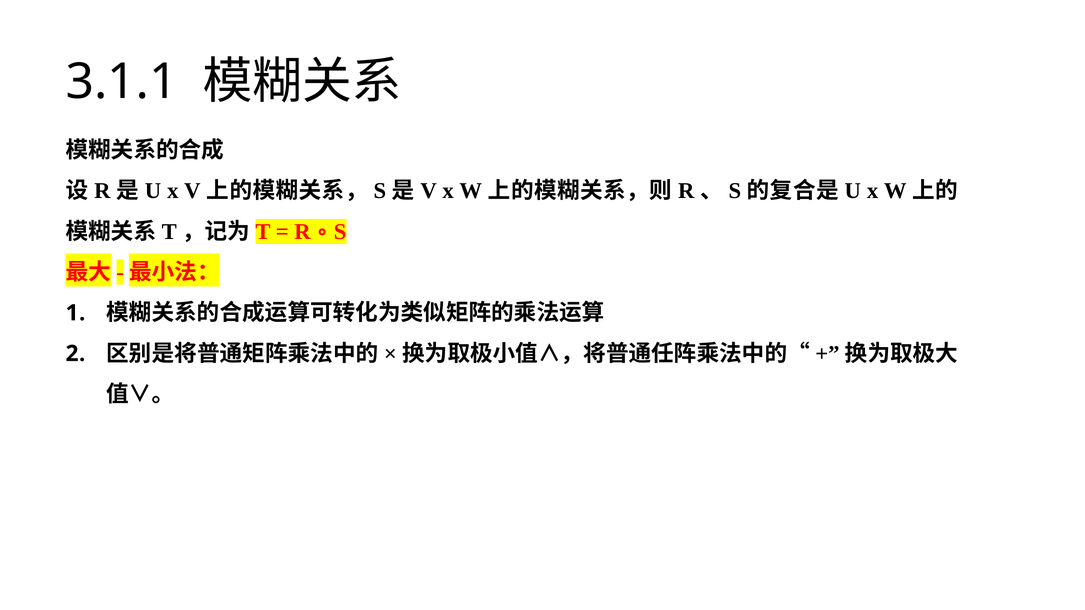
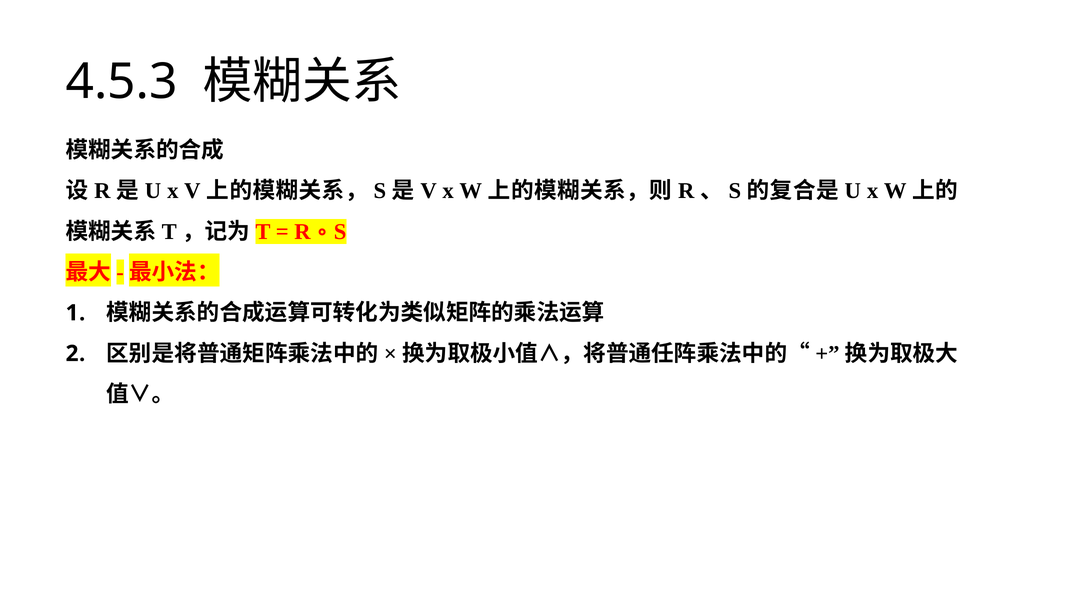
3.1.1: 3.1.1 -> 4.5.3
